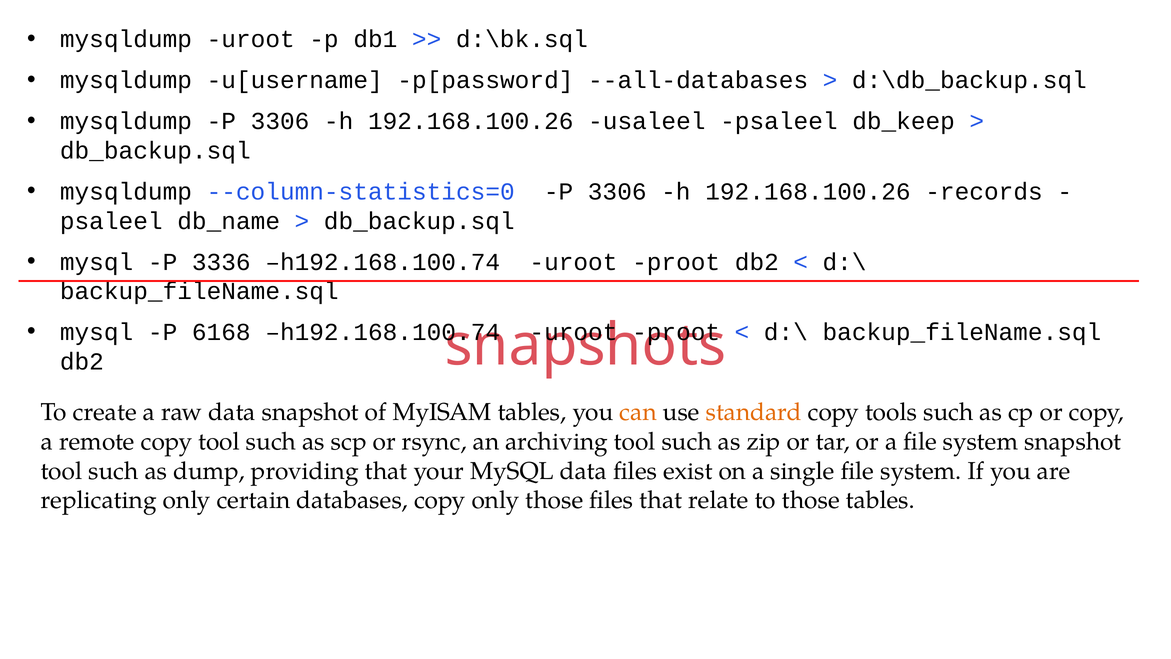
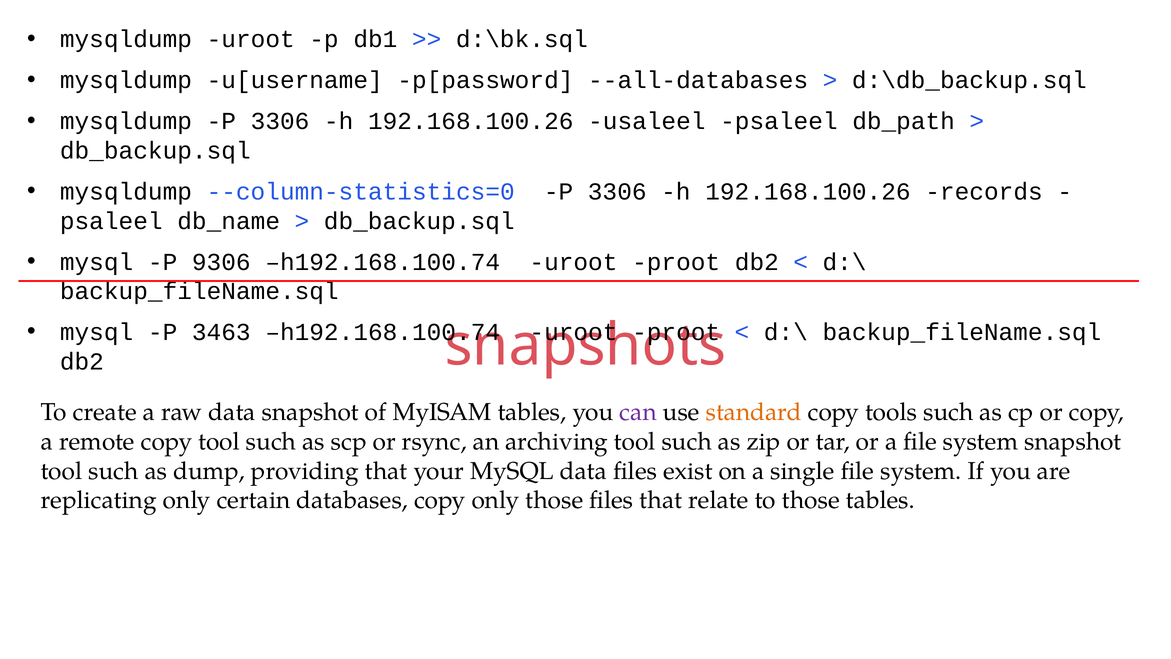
db_keep: db_keep -> db_path
3336: 3336 -> 9306
6168: 6168 -> 3463
can colour: orange -> purple
